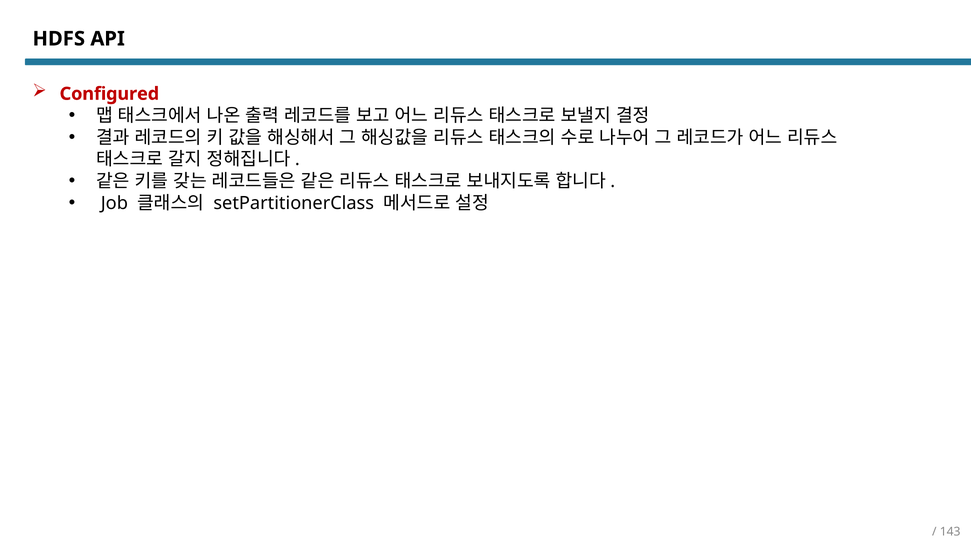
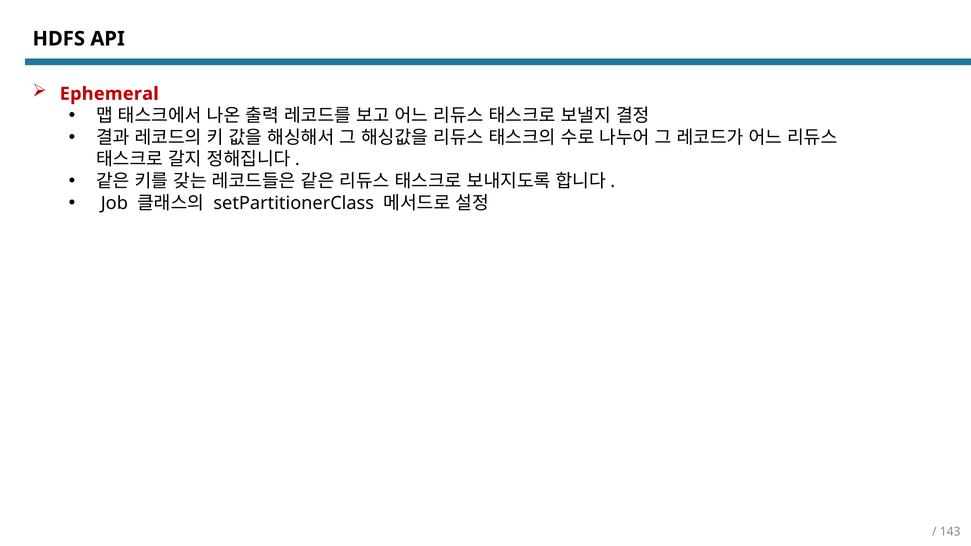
Configured: Configured -> Ephemeral
